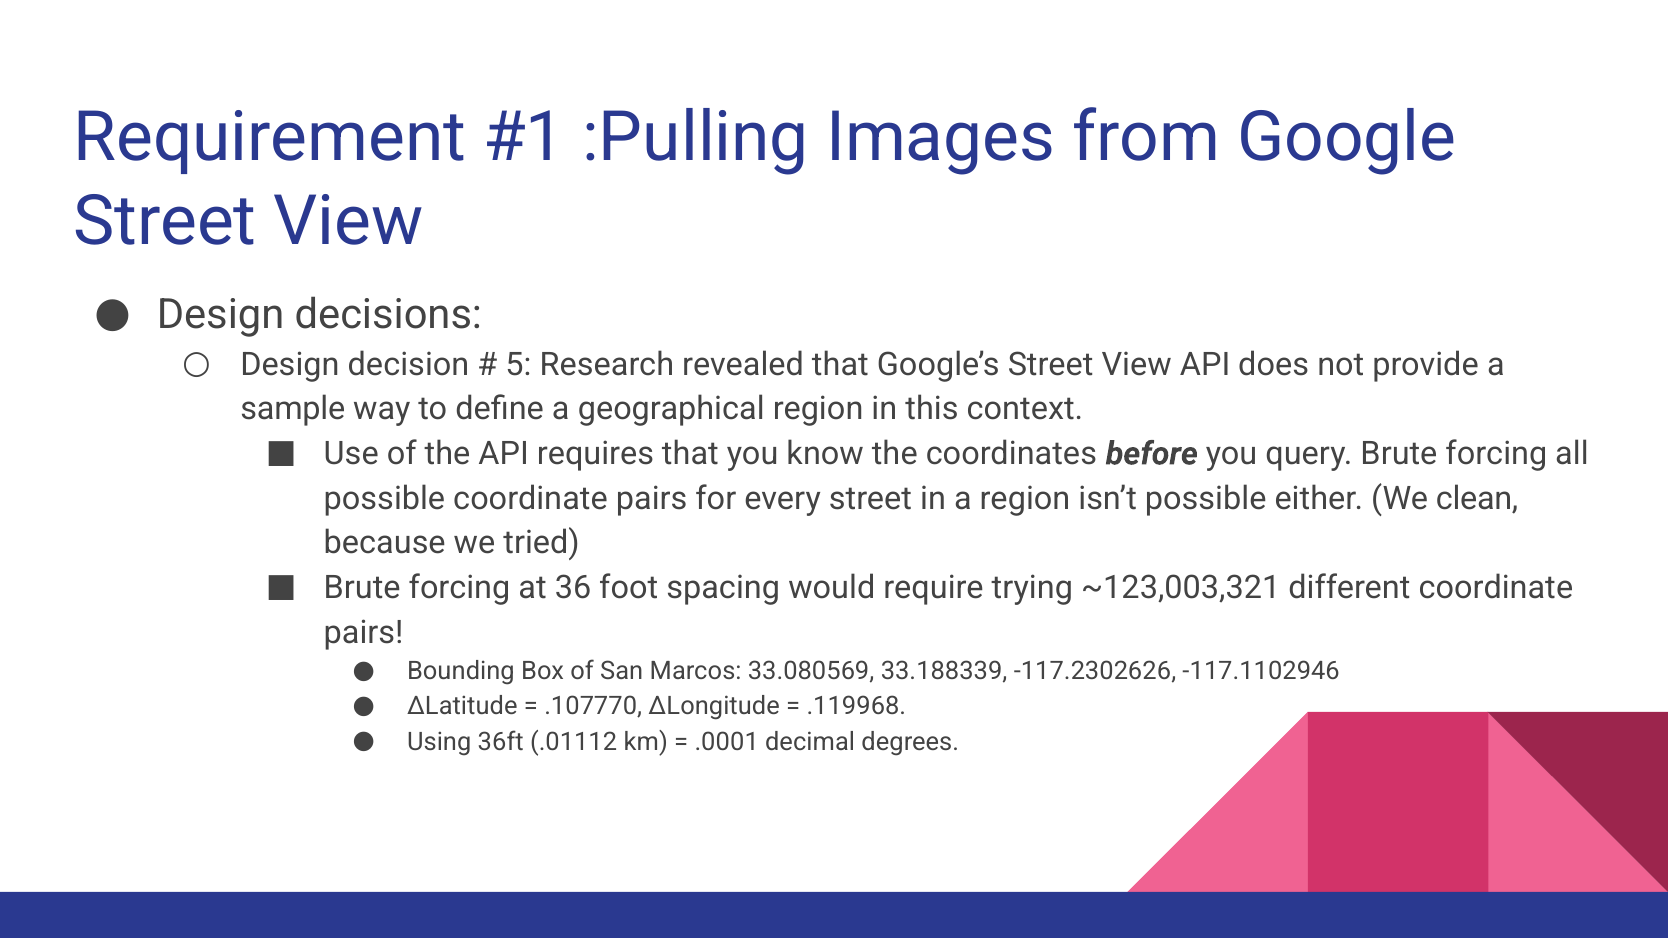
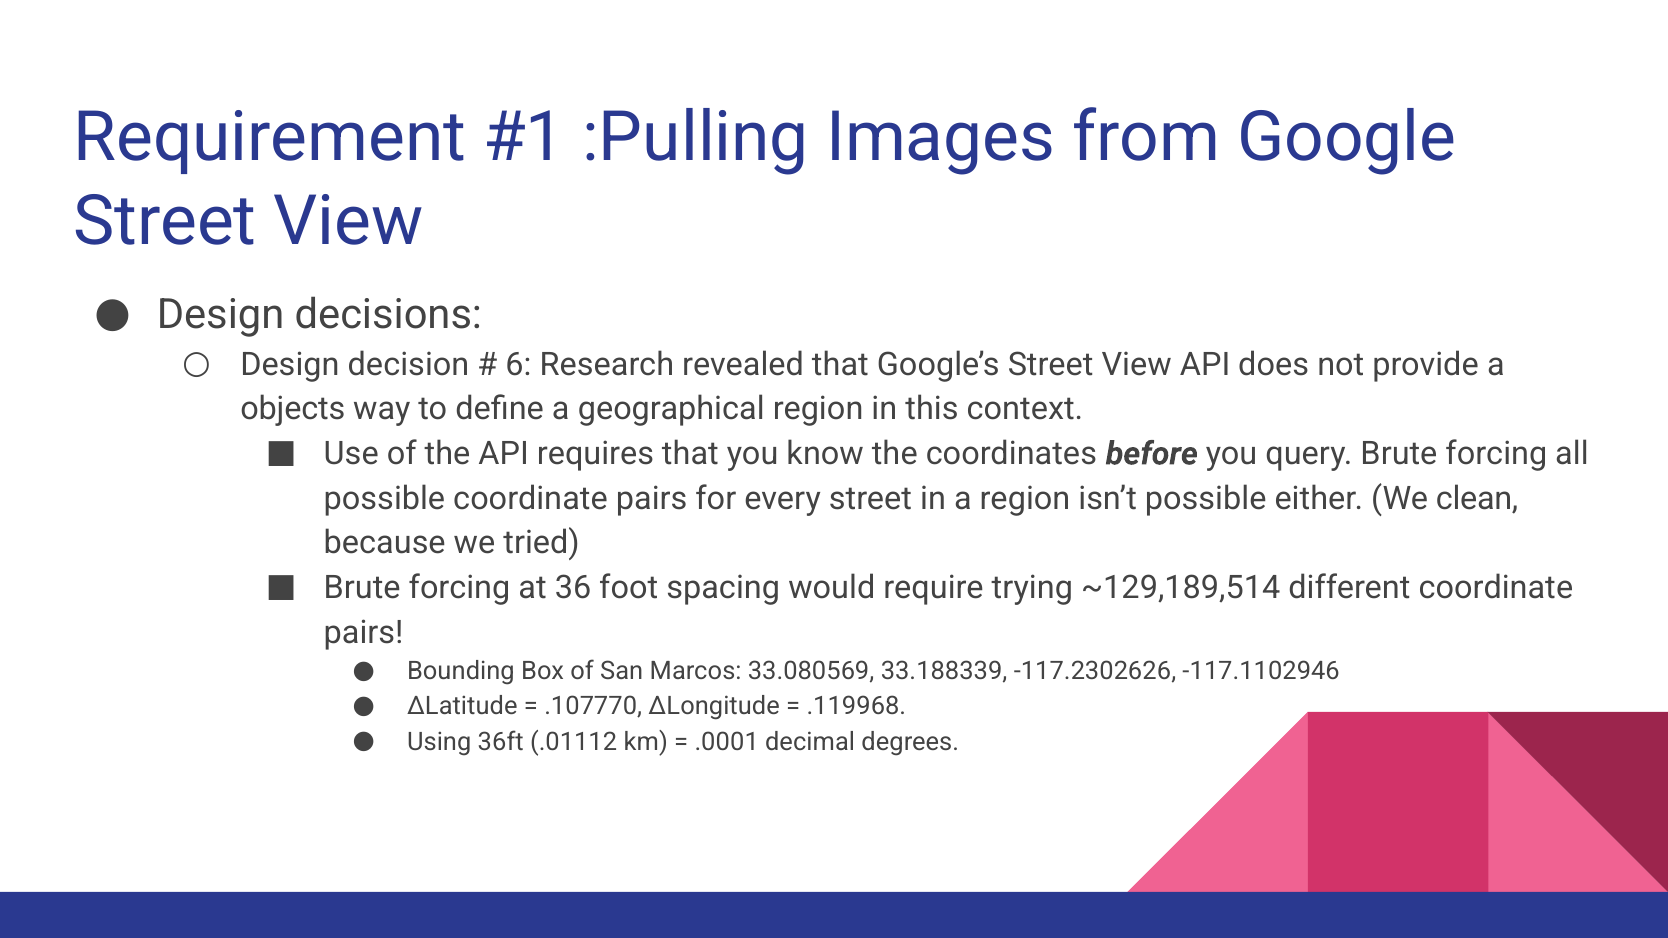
5: 5 -> 6
sample: sample -> objects
~123,003,321: ~123,003,321 -> ~129,189,514
